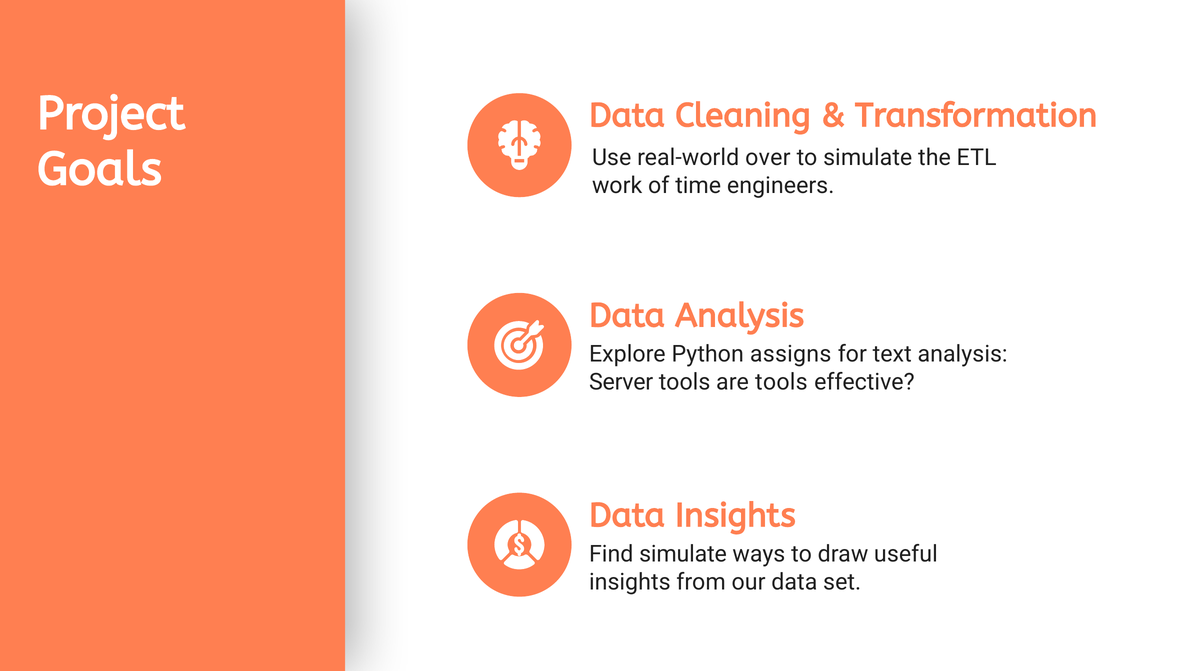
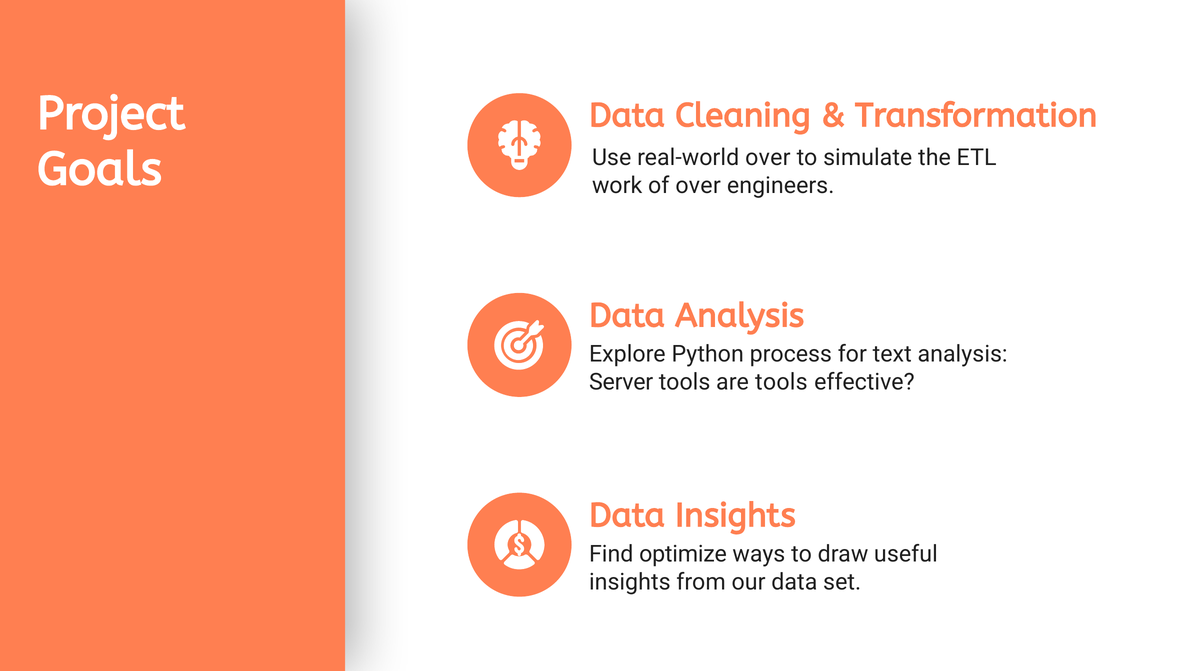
of time: time -> over
assigns: assigns -> process
Find simulate: simulate -> optimize
